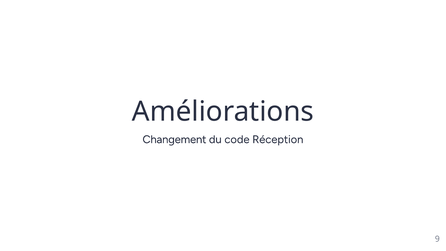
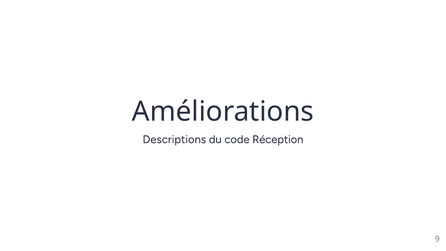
Changement: Changement -> Descriptions
